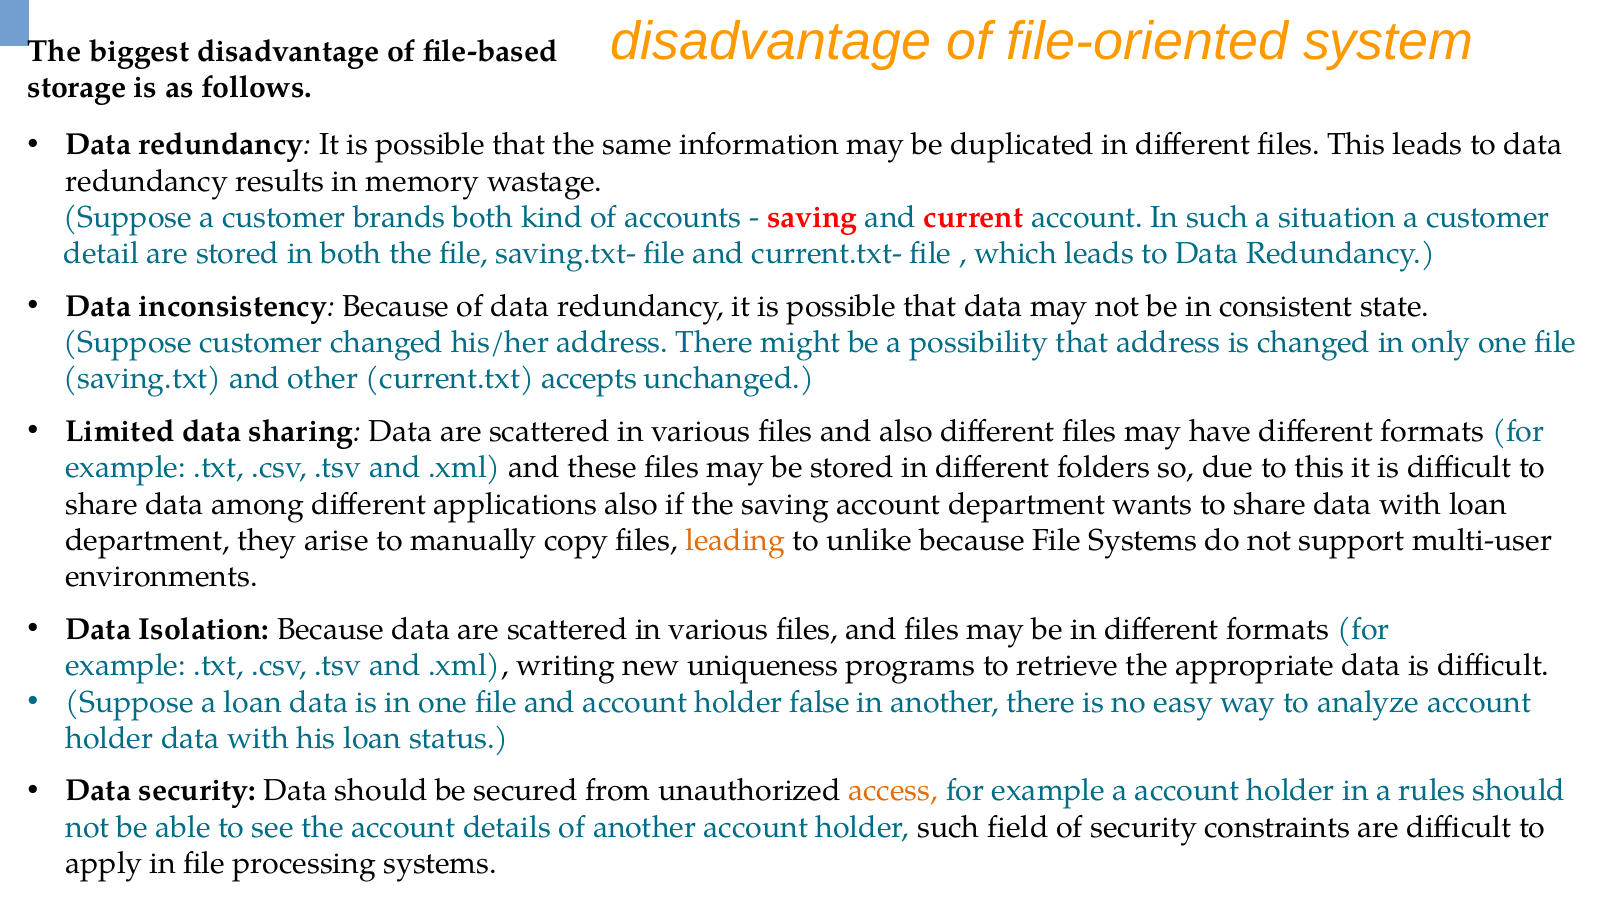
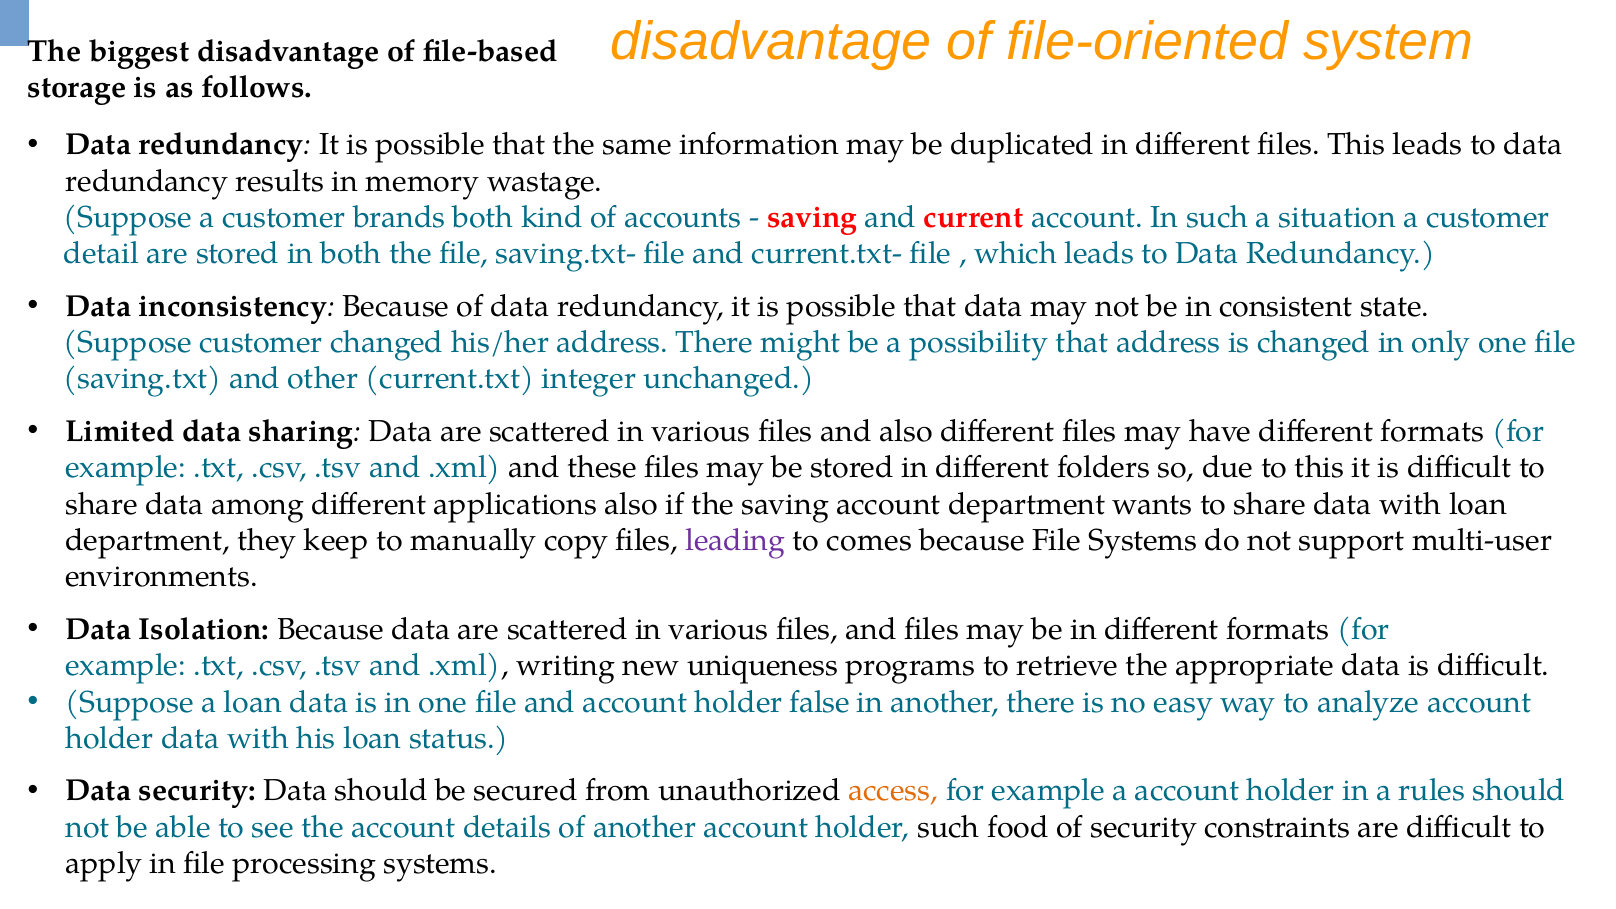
accepts: accepts -> integer
arise: arise -> keep
leading colour: orange -> purple
unlike: unlike -> comes
field: field -> food
